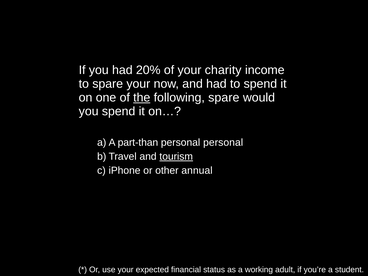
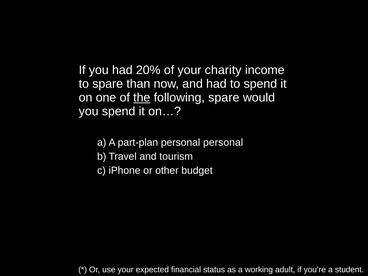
spare your: your -> than
part-than: part-than -> part-plan
tourism underline: present -> none
annual: annual -> budget
